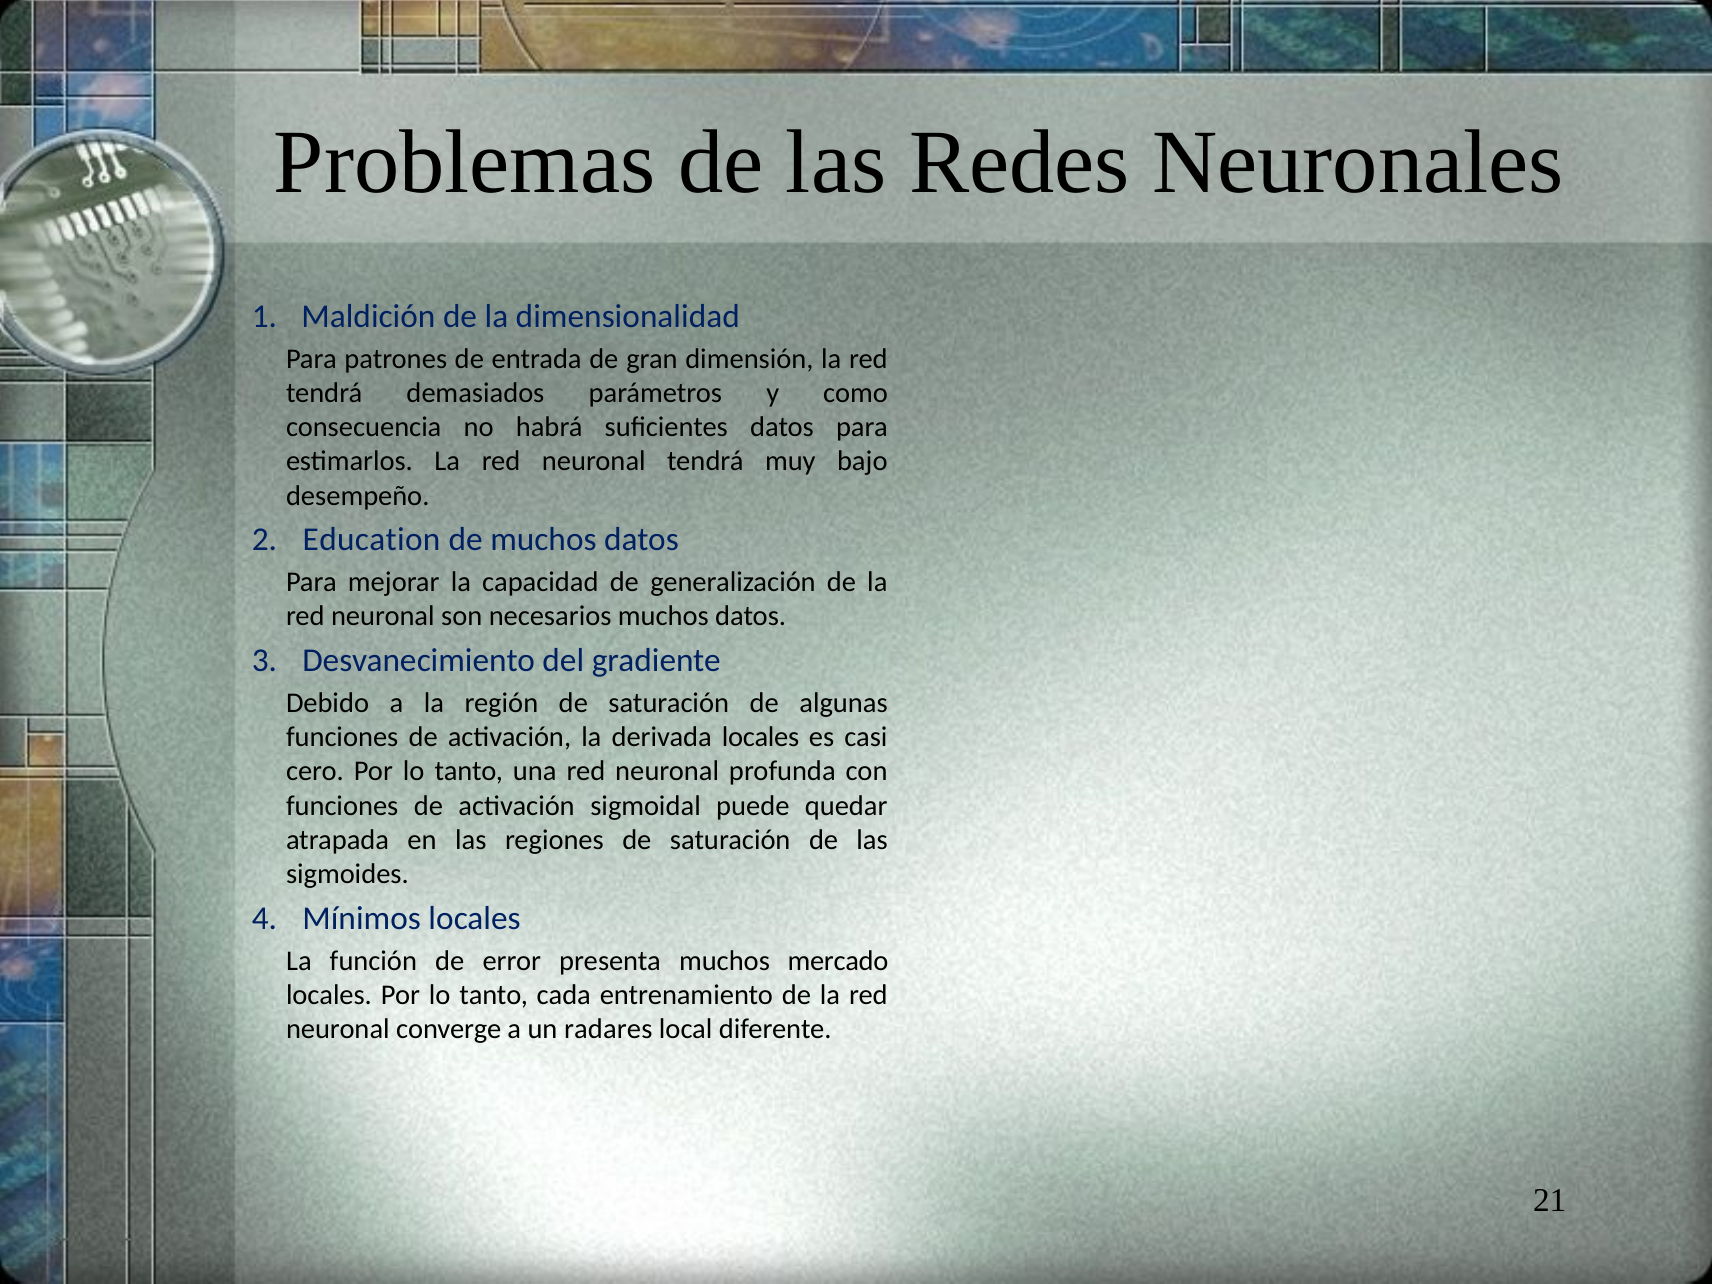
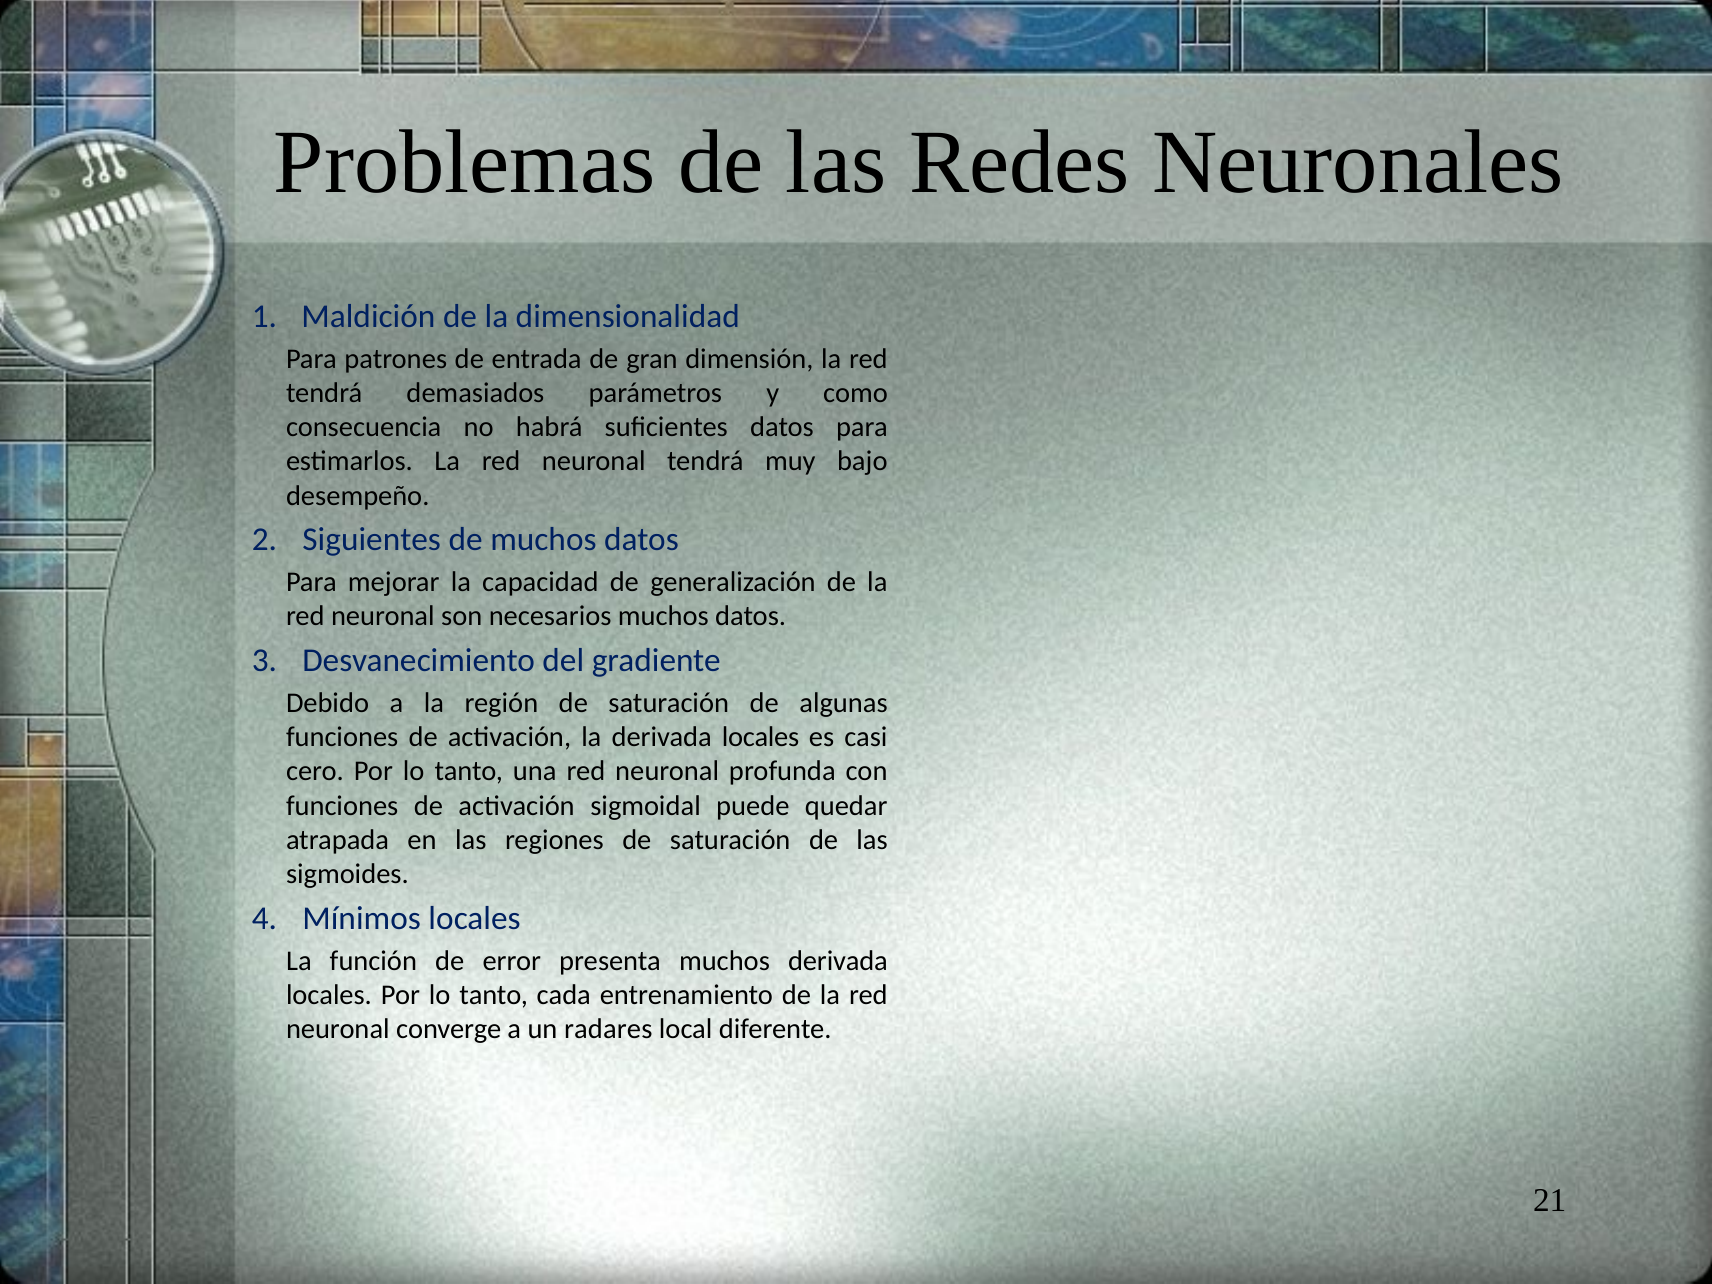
Education: Education -> Siguientes
muchos mercado: mercado -> derivada
